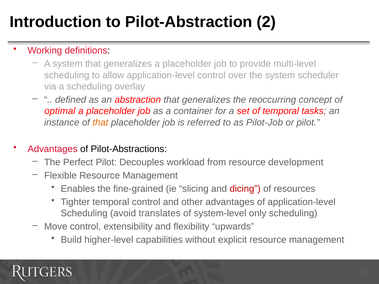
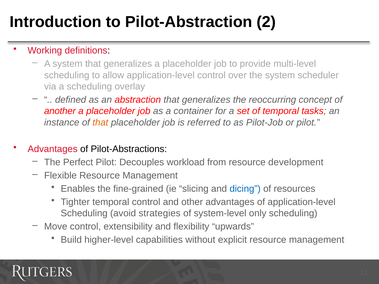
optimal: optimal -> another
dicing colour: red -> blue
translates: translates -> strategies
